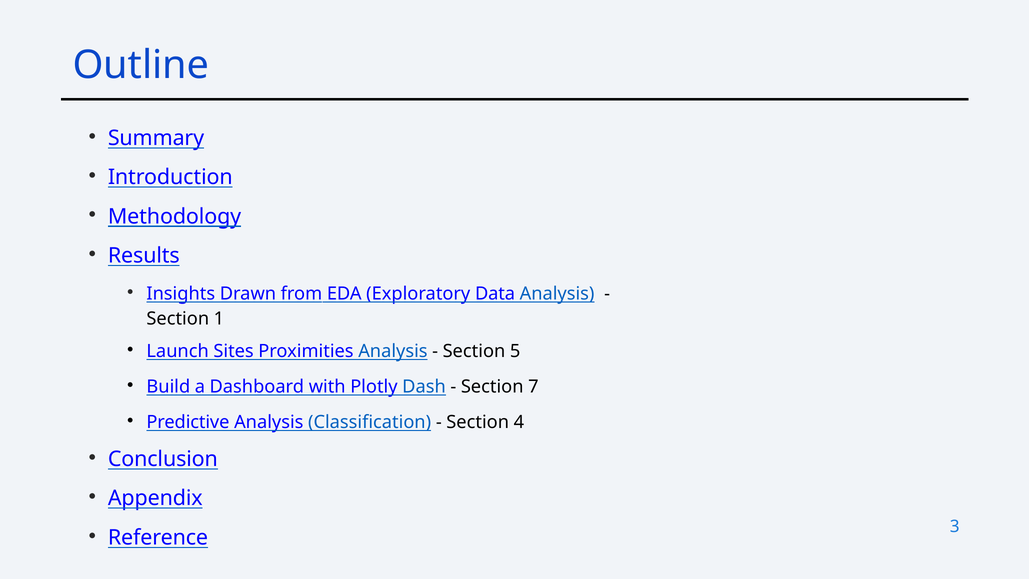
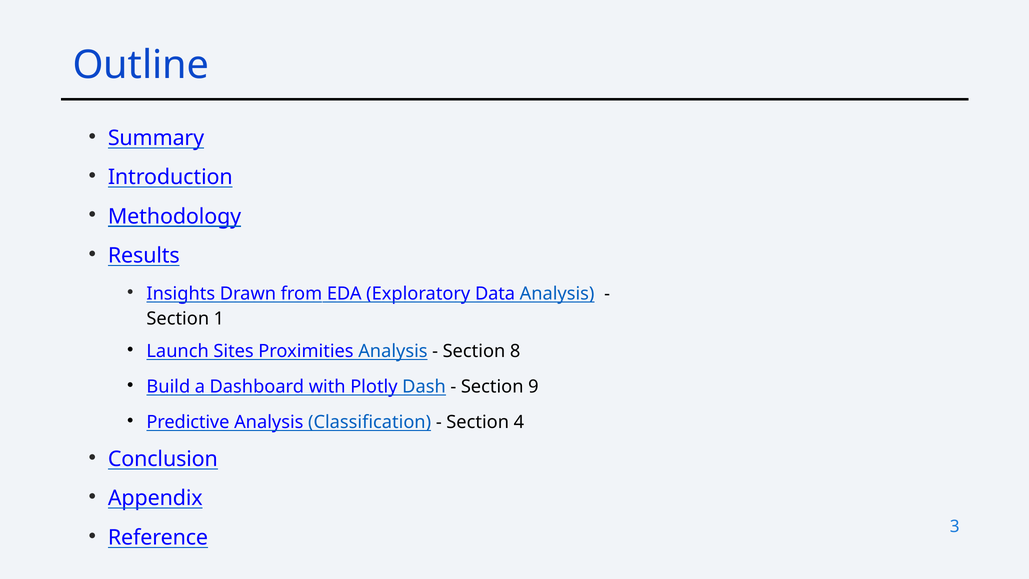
5: 5 -> 8
7: 7 -> 9
